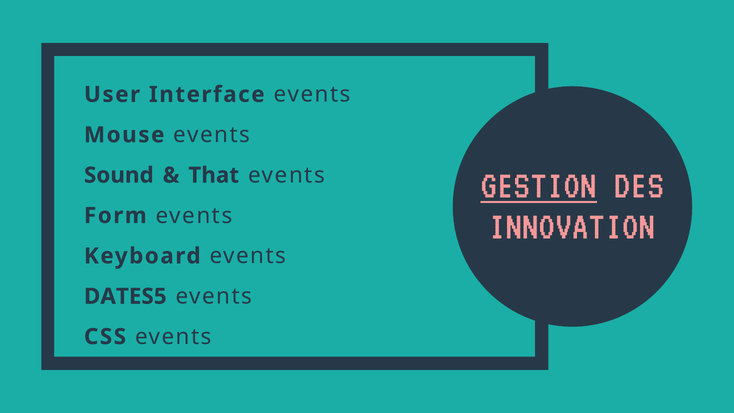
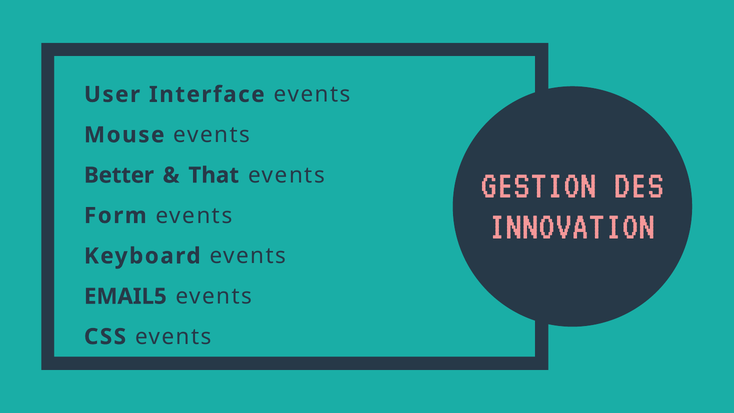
GESTION underline: present -> none
Sound: Sound -> Better
DATES5: DATES5 -> EMAIL5
